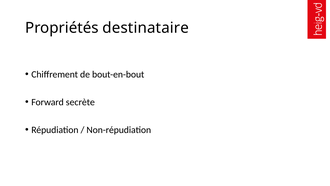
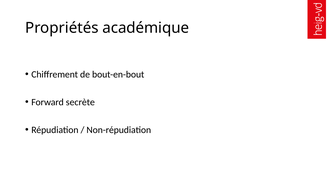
destinataire: destinataire -> académique
